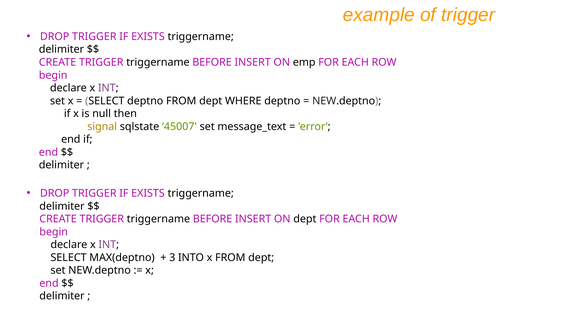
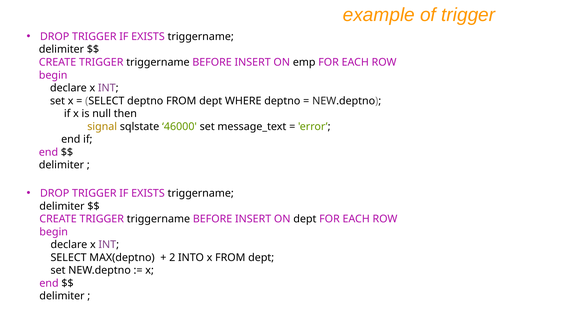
45007: 45007 -> 46000
3: 3 -> 2
